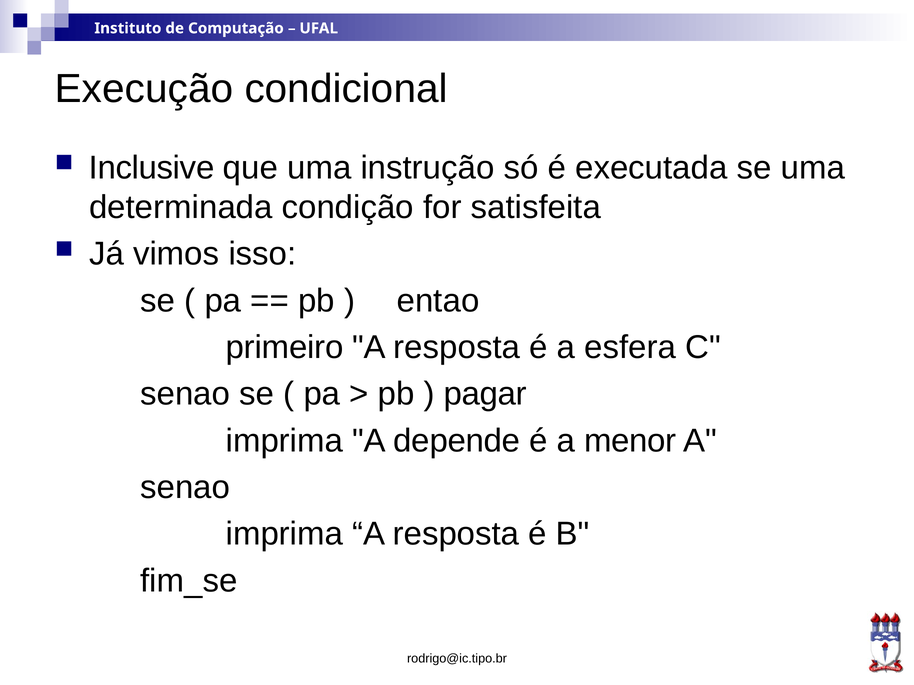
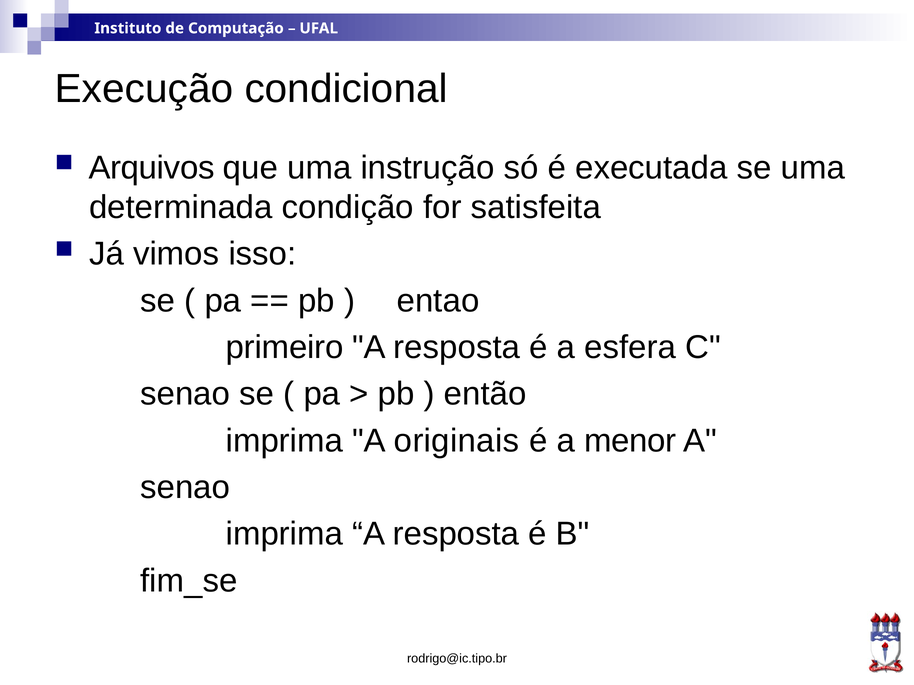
Inclusive: Inclusive -> Arquivos
pagar: pagar -> então
depende: depende -> originais
